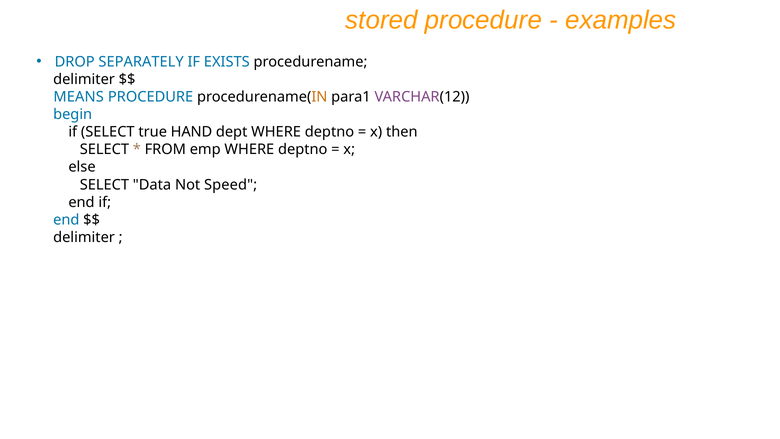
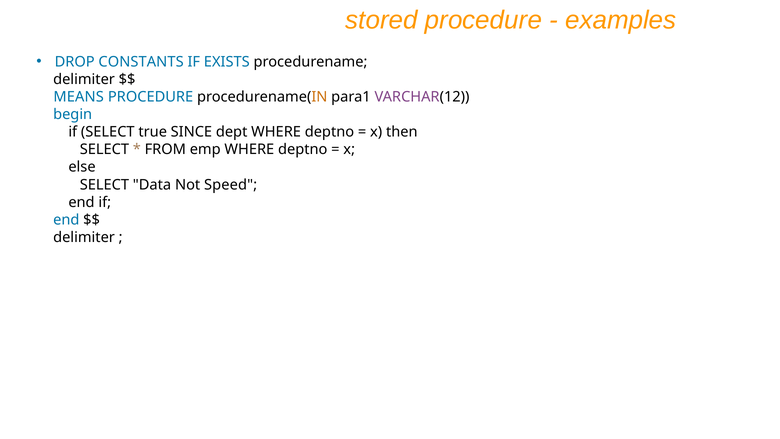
SEPARATELY: SEPARATELY -> CONSTANTS
HAND: HAND -> SINCE
